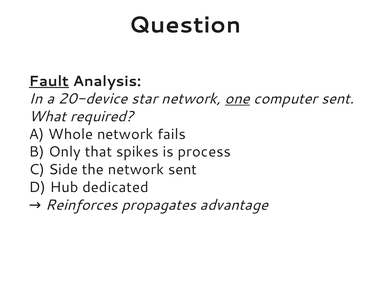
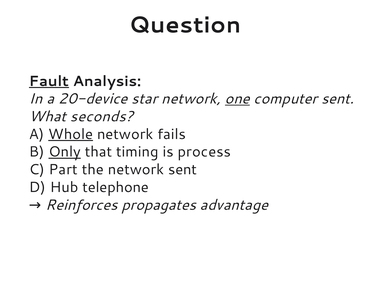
required: required -> seconds
Whole underline: none -> present
Only underline: none -> present
spikes: spikes -> timing
Side: Side -> Part
dedicated: dedicated -> telephone
